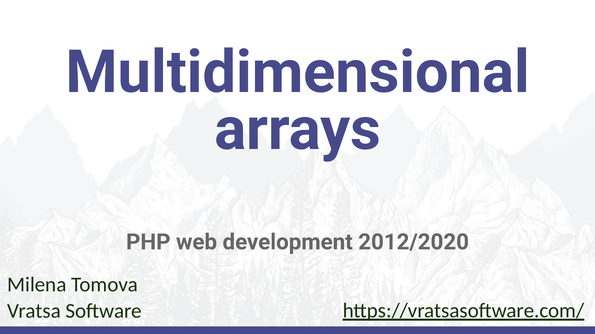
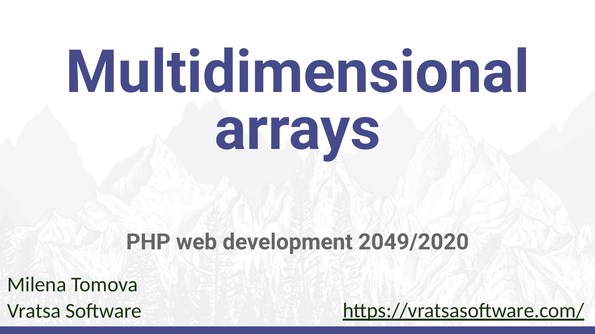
2012/2020: 2012/2020 -> 2049/2020
